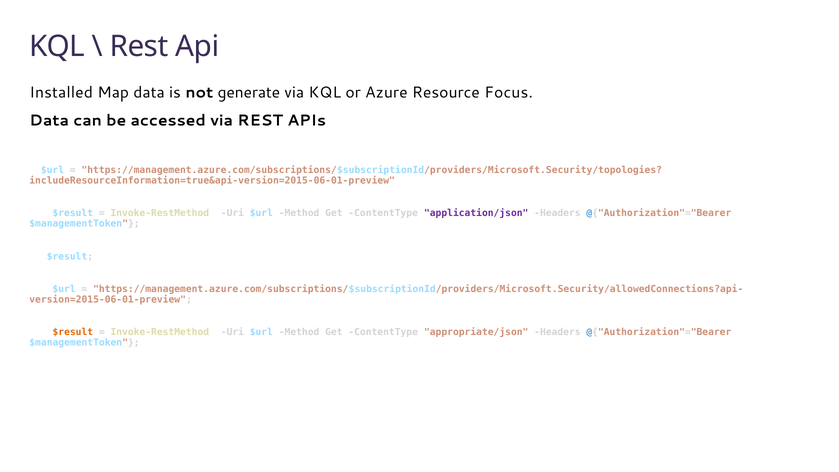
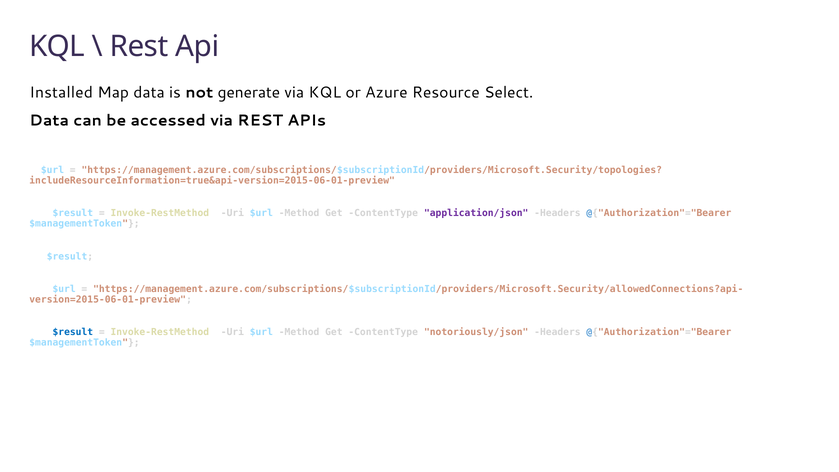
Focus: Focus -> Select
$result at (73, 332) colour: orange -> blue
appropriate/json: appropriate/json -> notoriously/json
